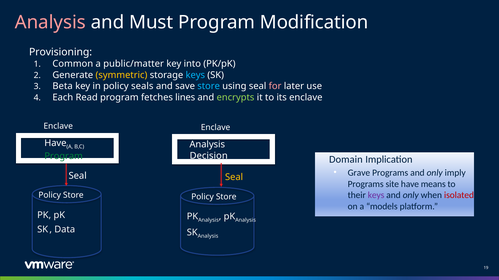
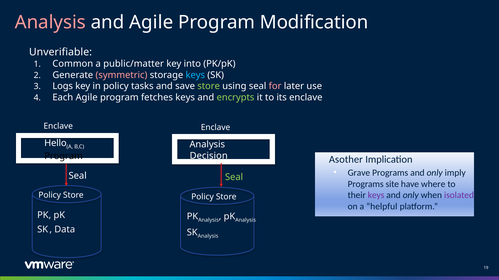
and Must: Must -> Agile
Provisioning: Provisioning -> Unverifiable
symmetric colour: yellow -> pink
Beta: Beta -> Logs
seals: seals -> tasks
store at (209, 86) colour: light blue -> light green
Each Read: Read -> Agile
fetches lines: lines -> keys
Have at (55, 144): Have -> Hello
Domain: Domain -> Asother
Program at (64, 156) colour: green -> black
Seal at (234, 178) colour: yellow -> light green
means: means -> where
isolated colour: red -> purple
models: models -> helpful
